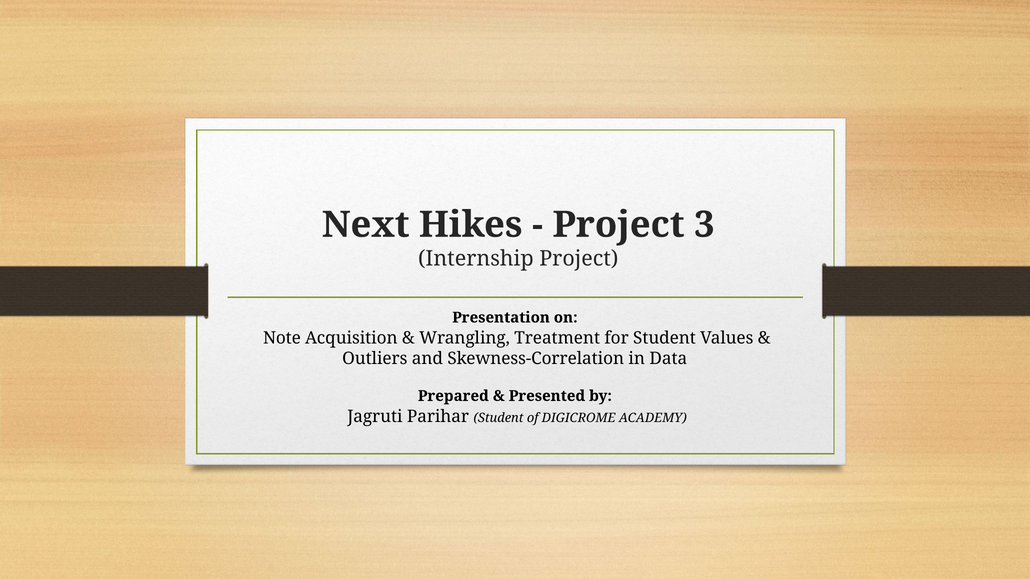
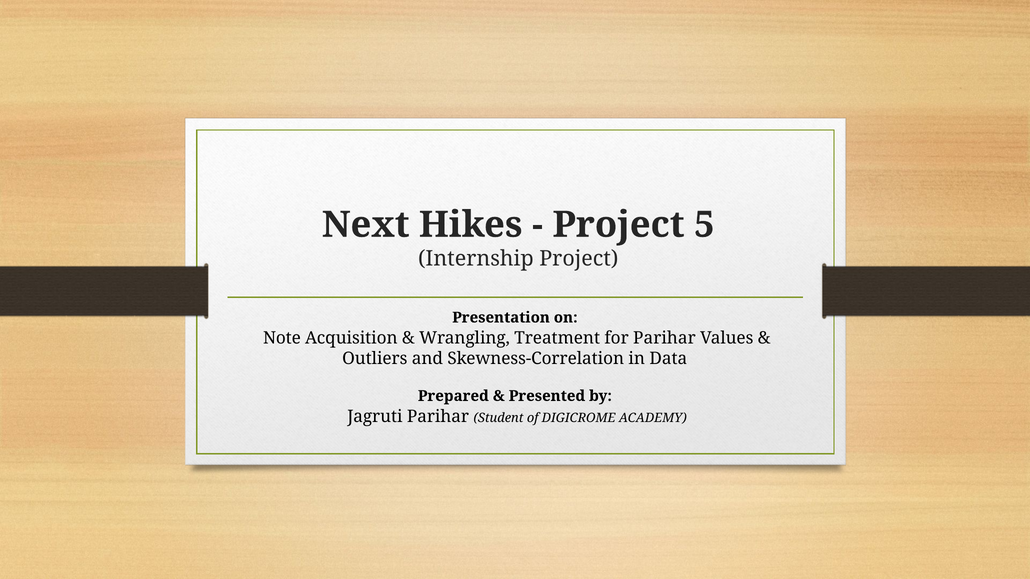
3: 3 -> 5
for Student: Student -> Parihar
